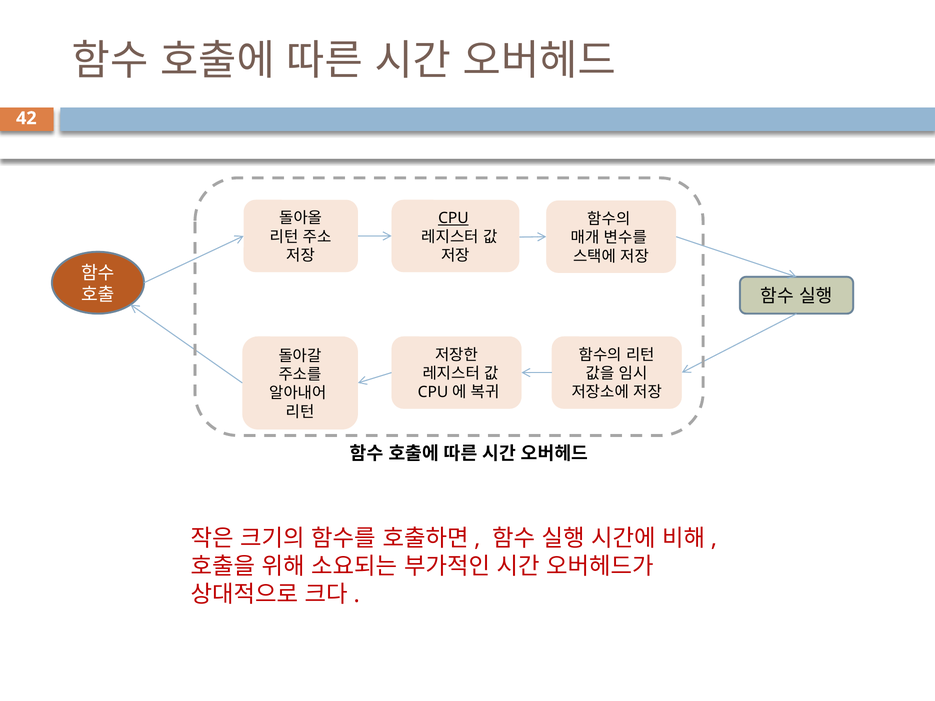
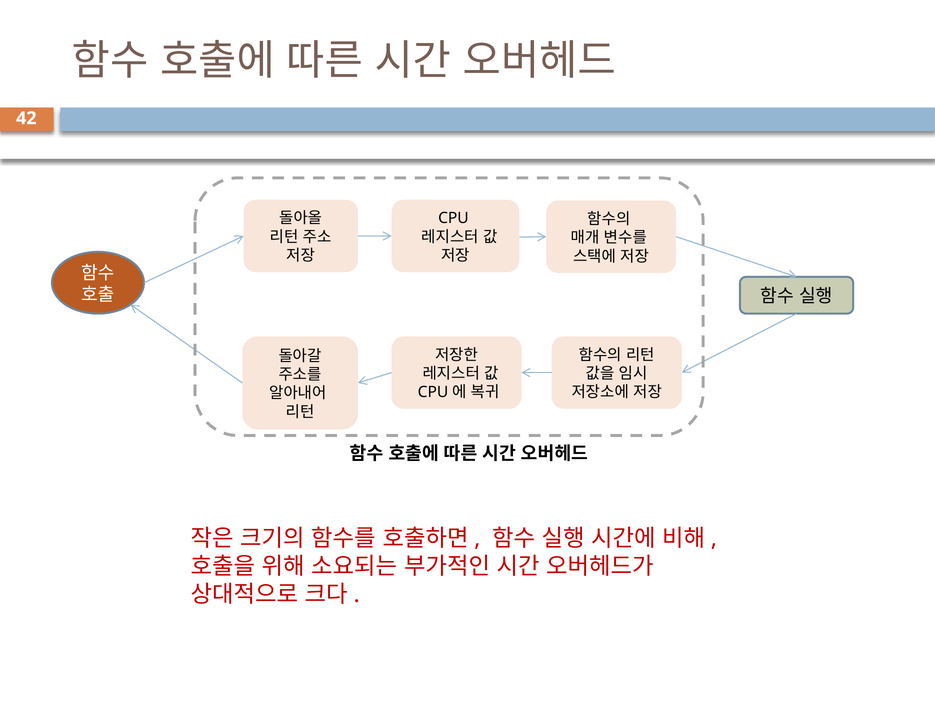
CPU underline: present -> none
